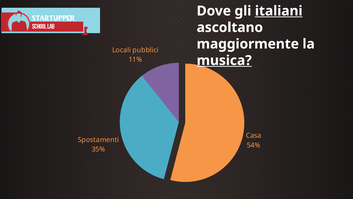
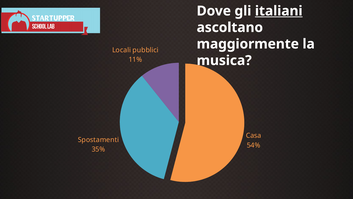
musica underline: present -> none
